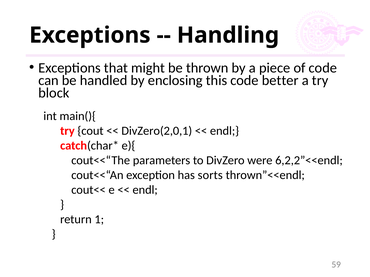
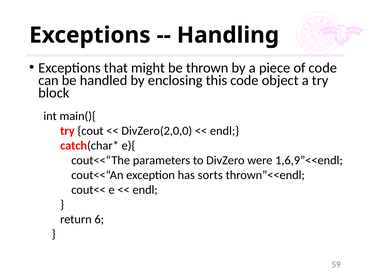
better: better -> object
DivZero(2,0,1: DivZero(2,0,1 -> DivZero(2,0,0
6,2,2”<<endl: 6,2,2”<<endl -> 1,6,9”<<endl
1: 1 -> 6
